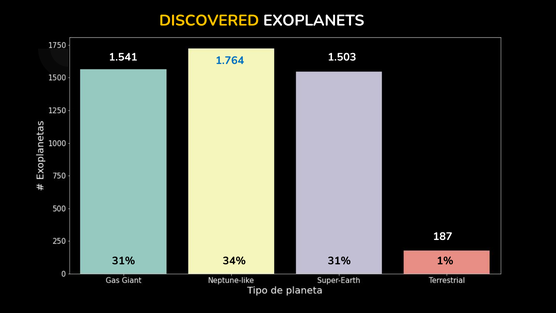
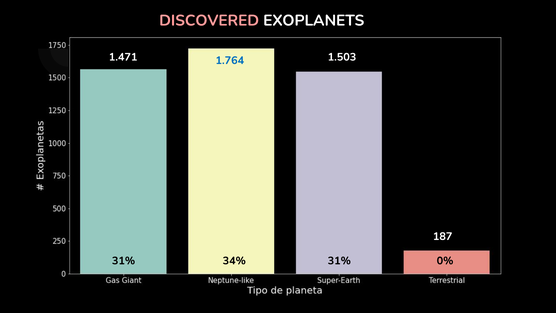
DISCOVERED colour: yellow -> pink
1.541: 1.541 -> 1.471
1%: 1% -> 0%
